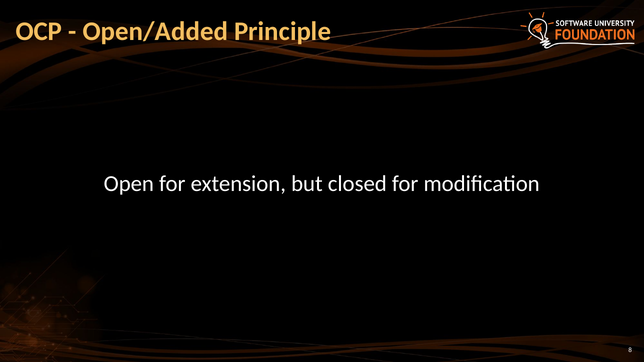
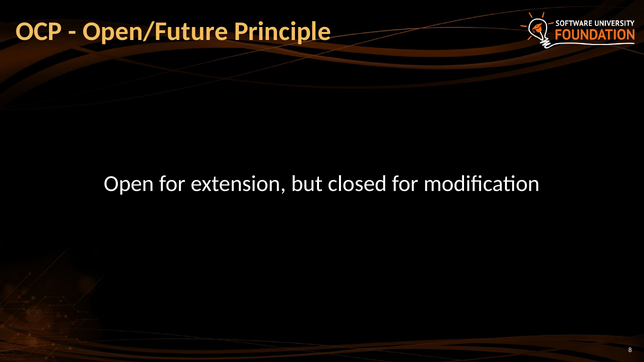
Open/Added: Open/Added -> Open/Future
